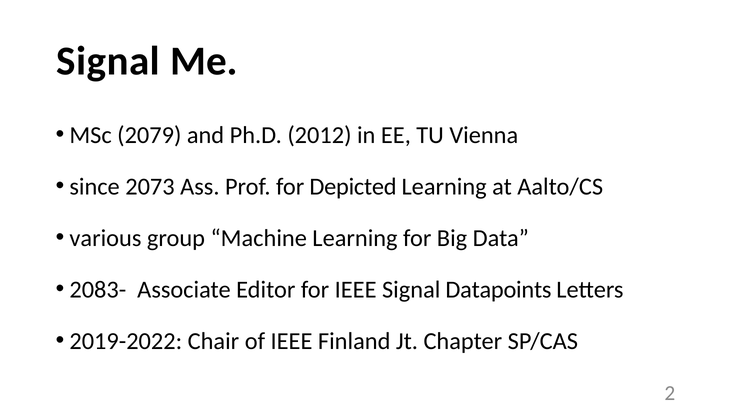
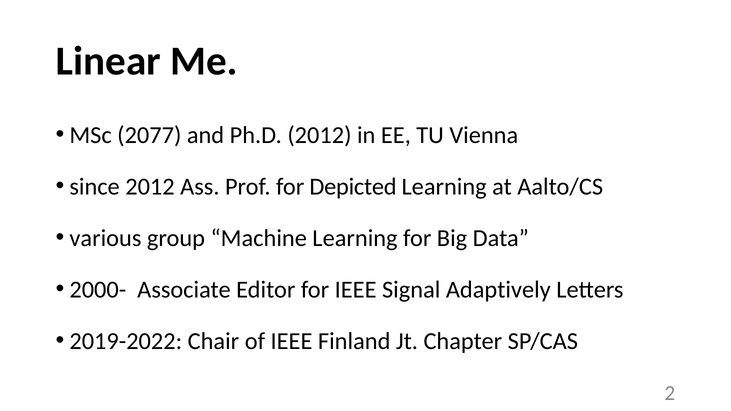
Signal at (108, 61): Signal -> Linear
2079: 2079 -> 2077
since 2073: 2073 -> 2012
2083-: 2083- -> 2000-
Datapoints: Datapoints -> Adaptively
